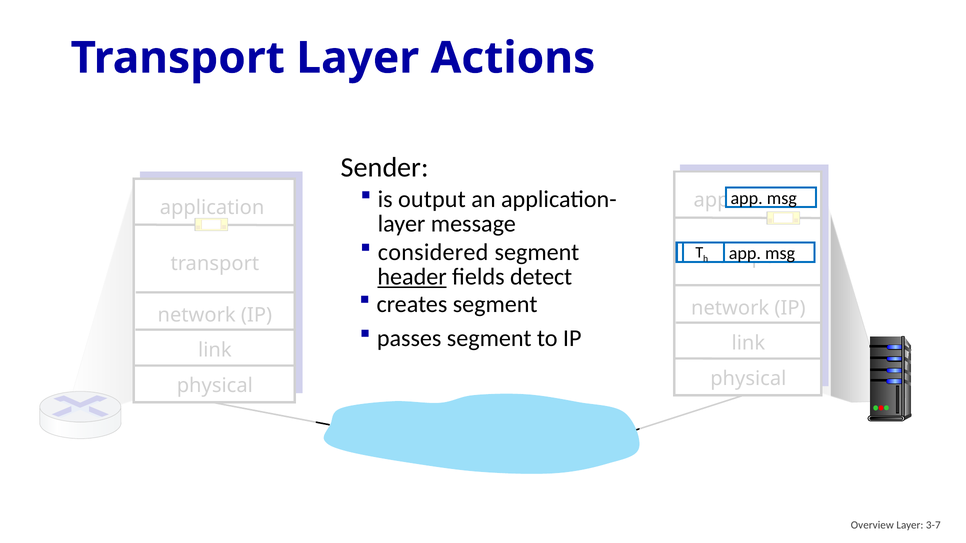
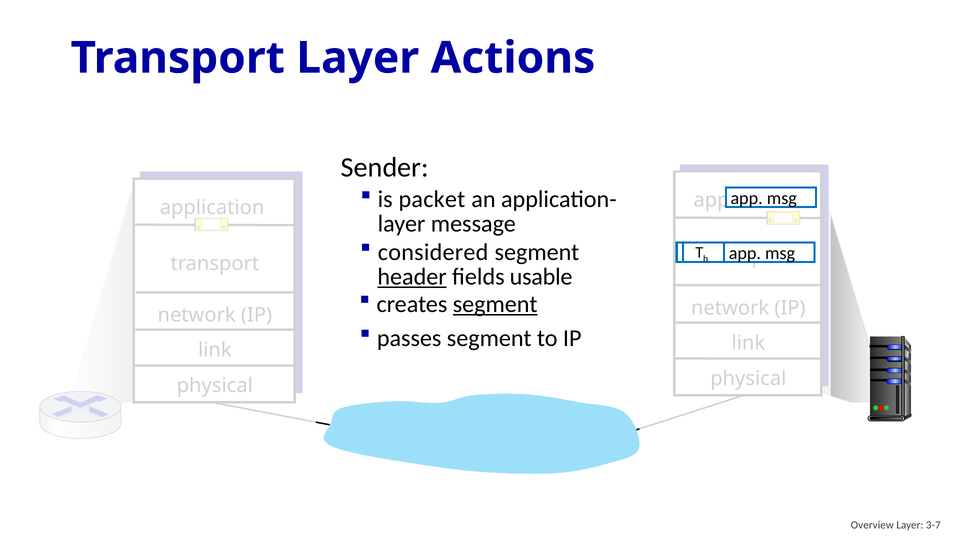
output: output -> packet
detect: detect -> usable
segment at (495, 304) underline: none -> present
